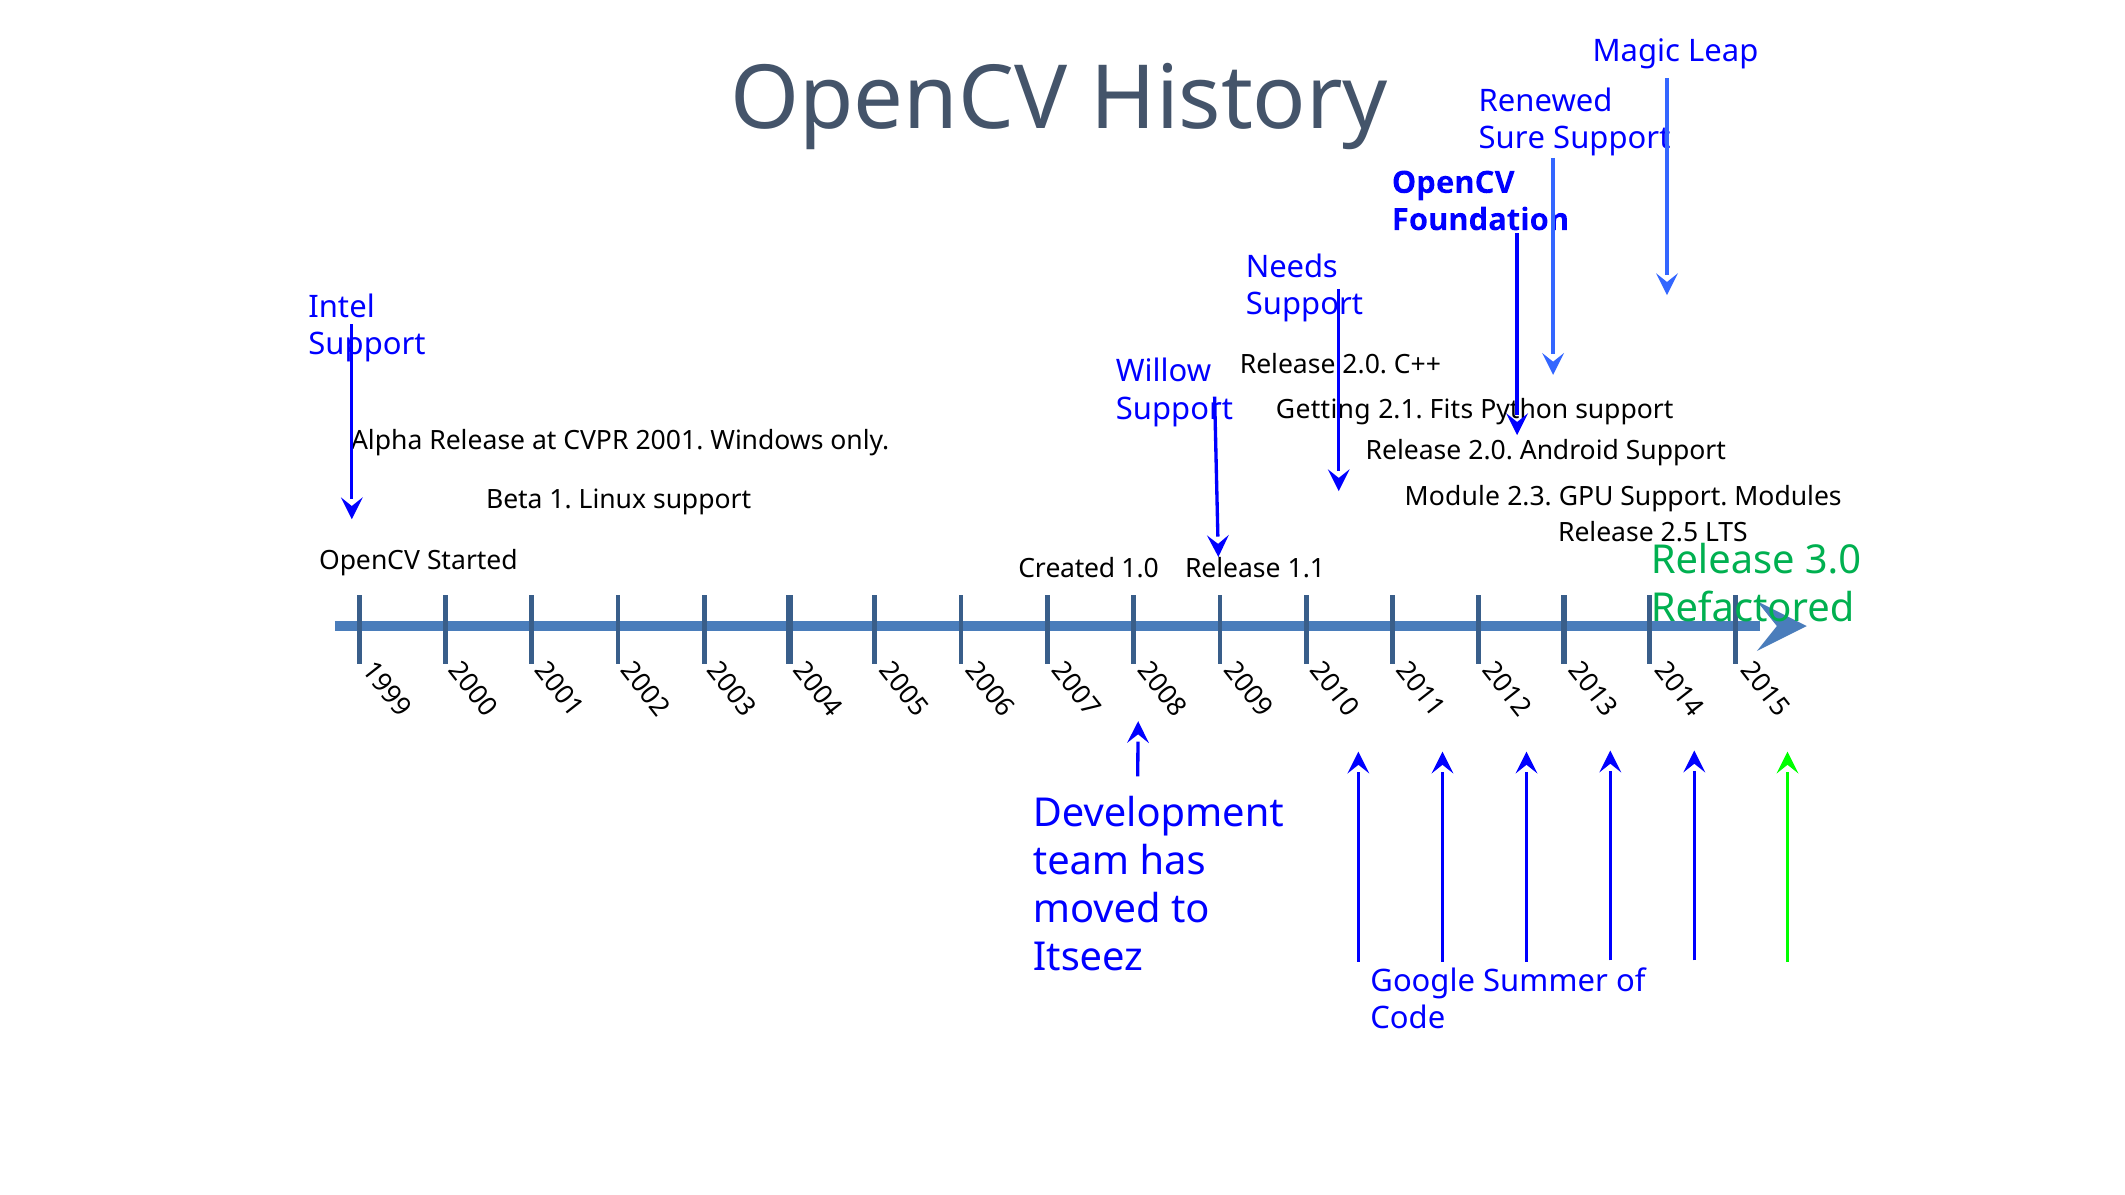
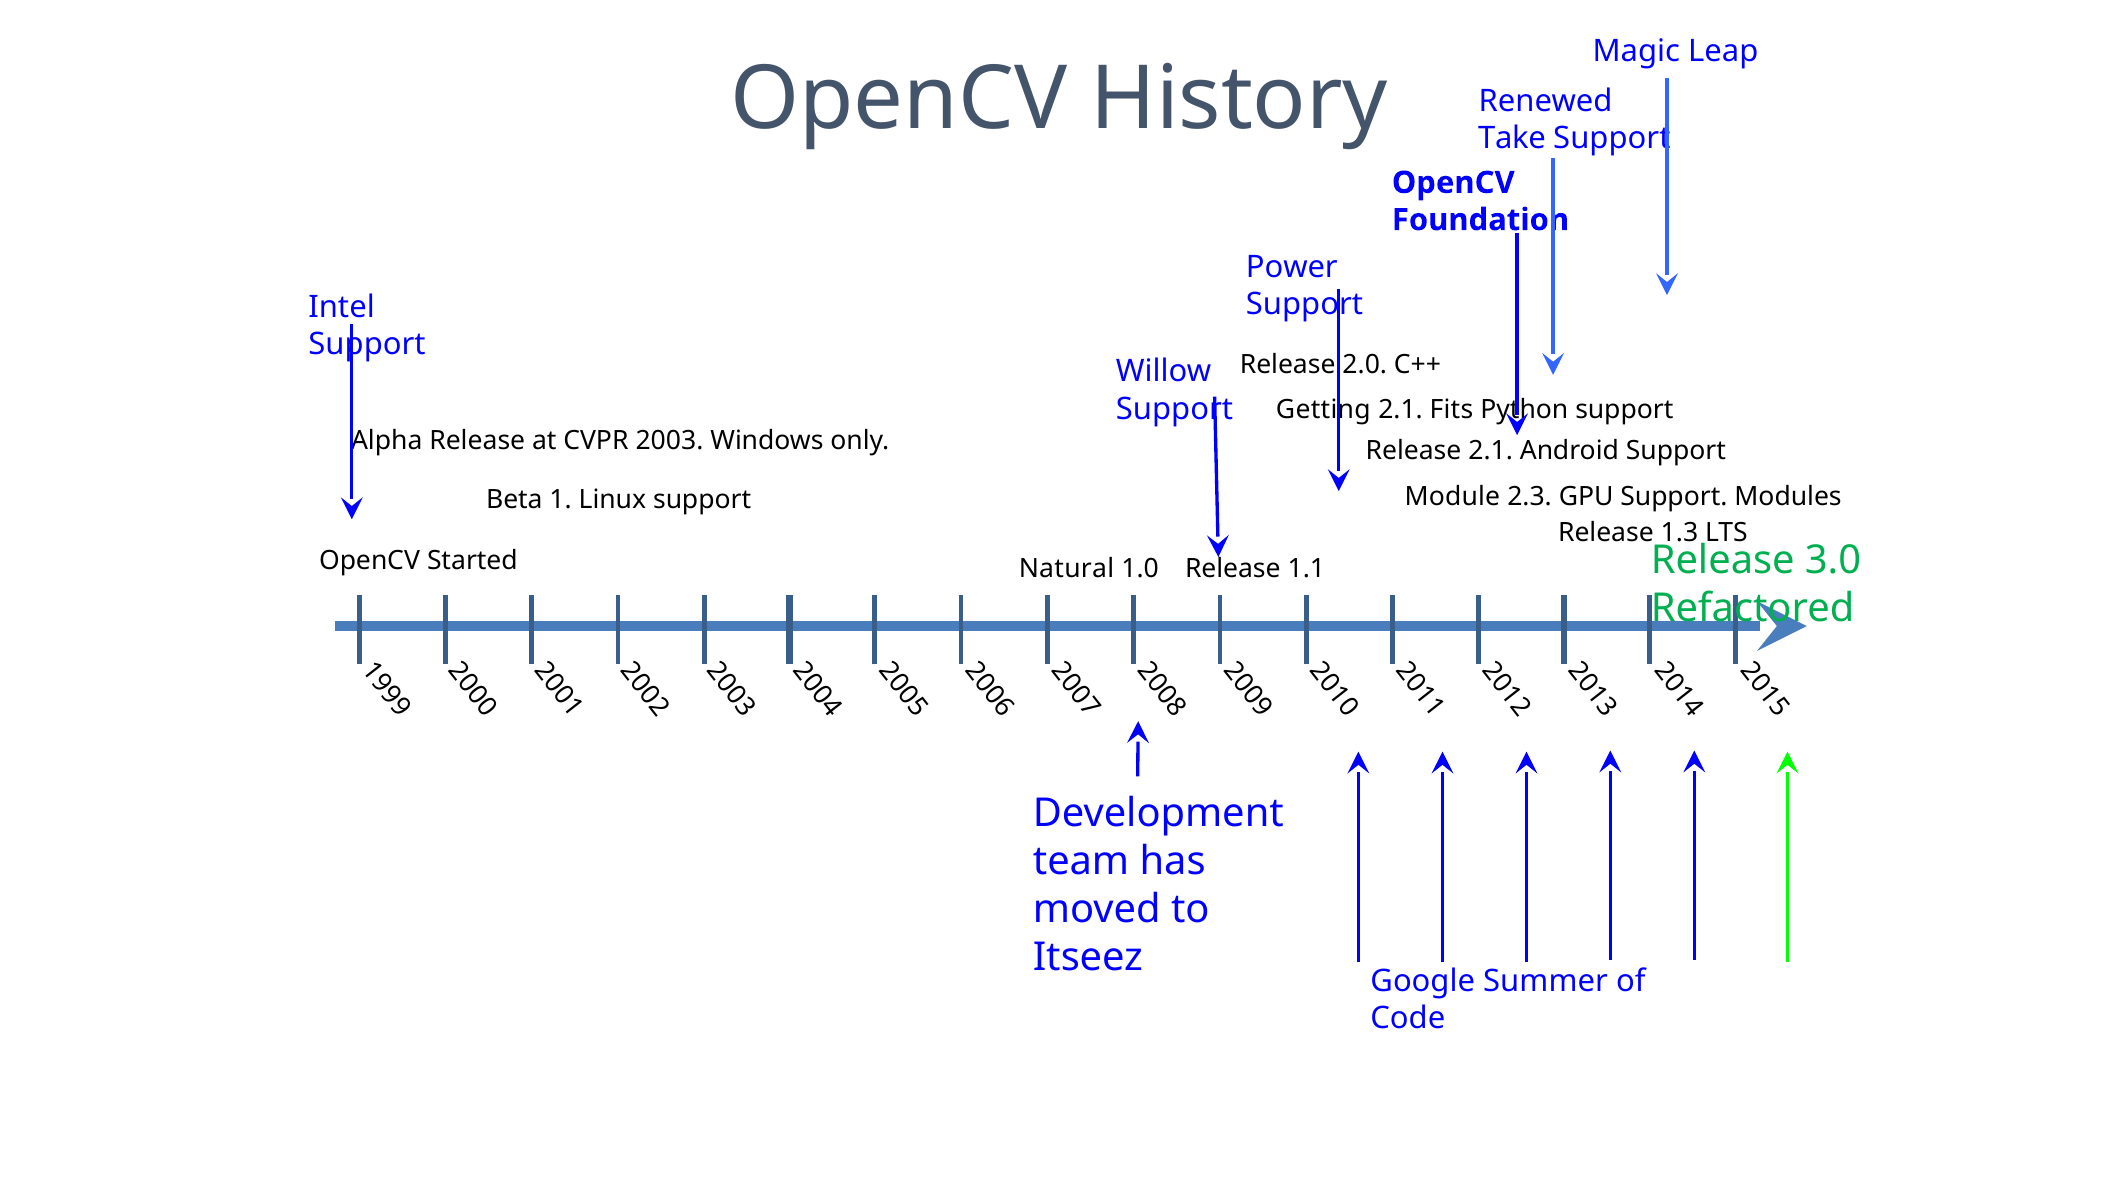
Sure: Sure -> Take
Needs: Needs -> Power
2001: 2001 -> 2003
2.0 at (1491, 451): 2.0 -> 2.1
2.5: 2.5 -> 1.3
Created: Created -> Natural
